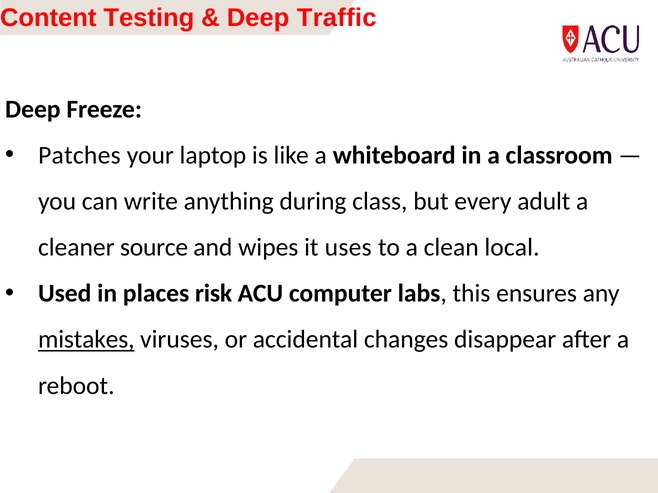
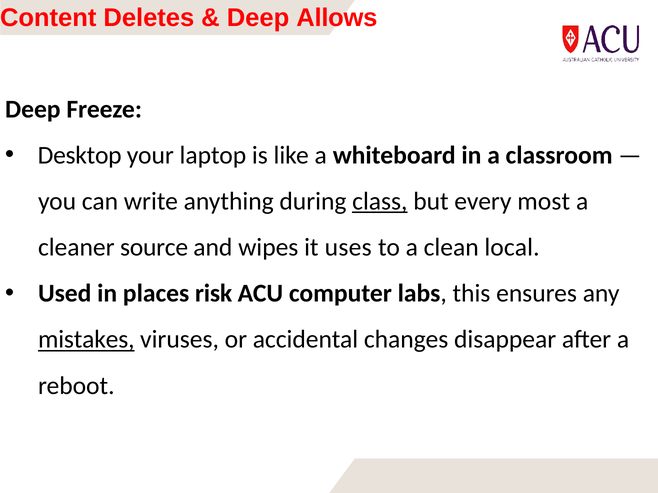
Testing: Testing -> Deletes
Traffic: Traffic -> Allows
Patches: Patches -> Desktop
class underline: none -> present
adult: adult -> most
